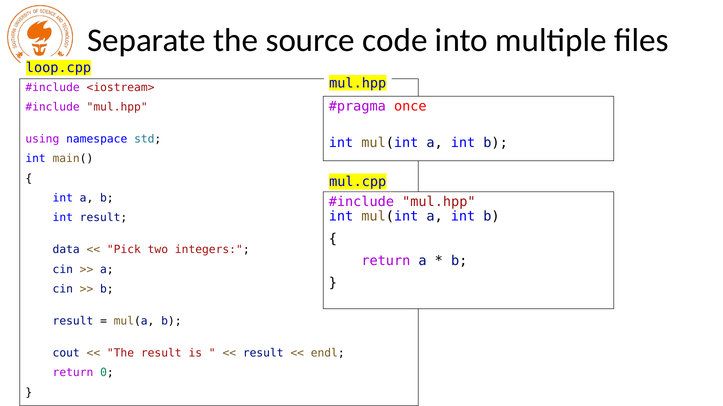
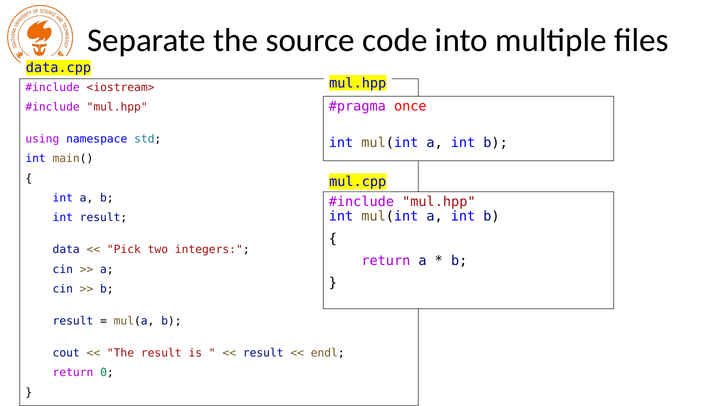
loop.cpp: loop.cpp -> data.cpp
